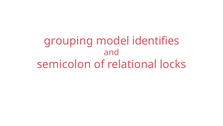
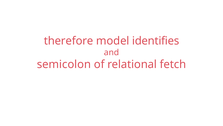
grouping: grouping -> therefore
locks: locks -> fetch
